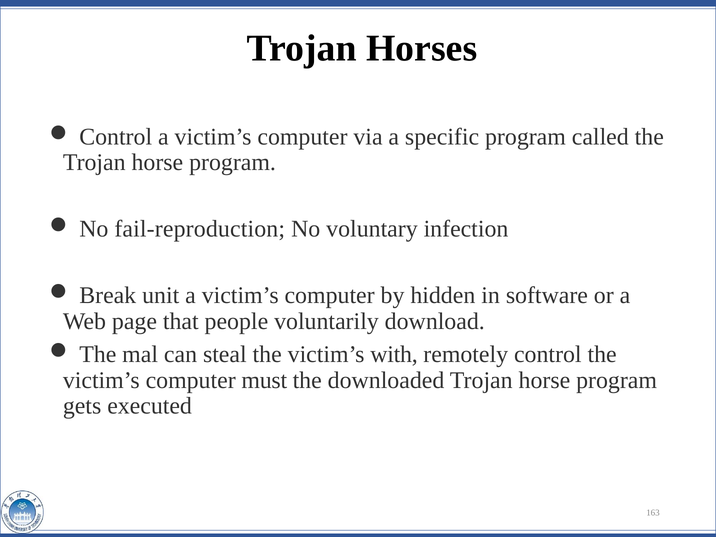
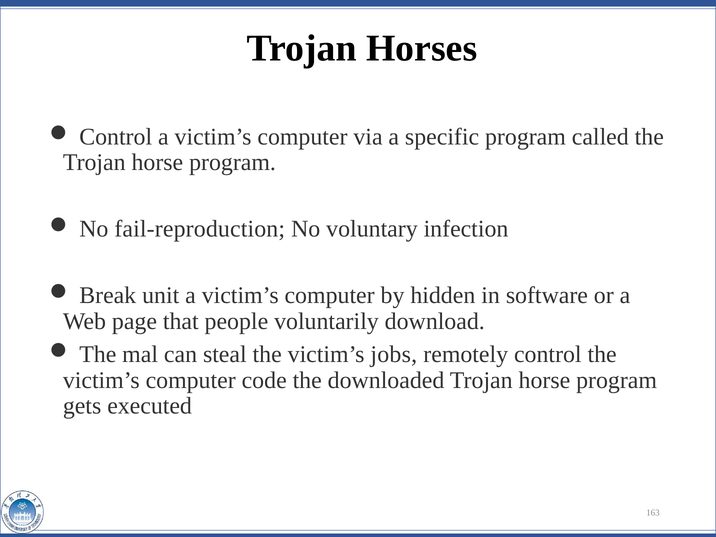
with: with -> jobs
must: must -> code
